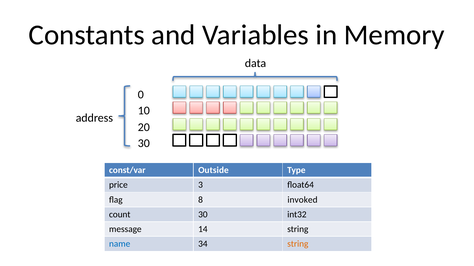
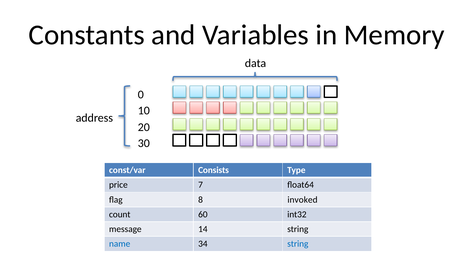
Outside: Outside -> Consists
3: 3 -> 7
count 30: 30 -> 60
string at (298, 244) colour: orange -> blue
